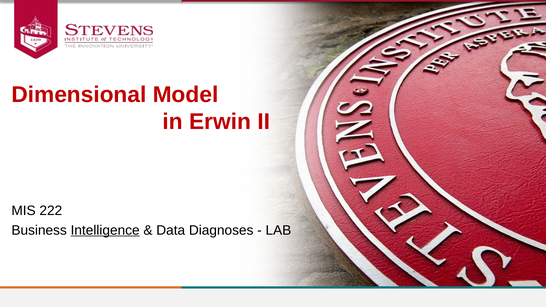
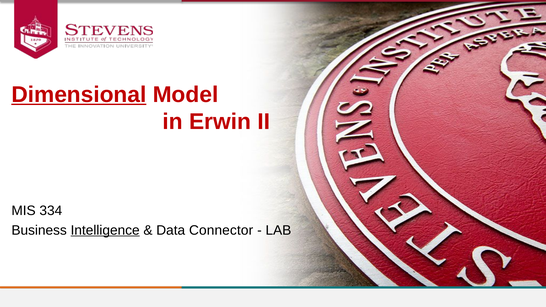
Dimensional underline: none -> present
222: 222 -> 334
Diagnoses: Diagnoses -> Connector
